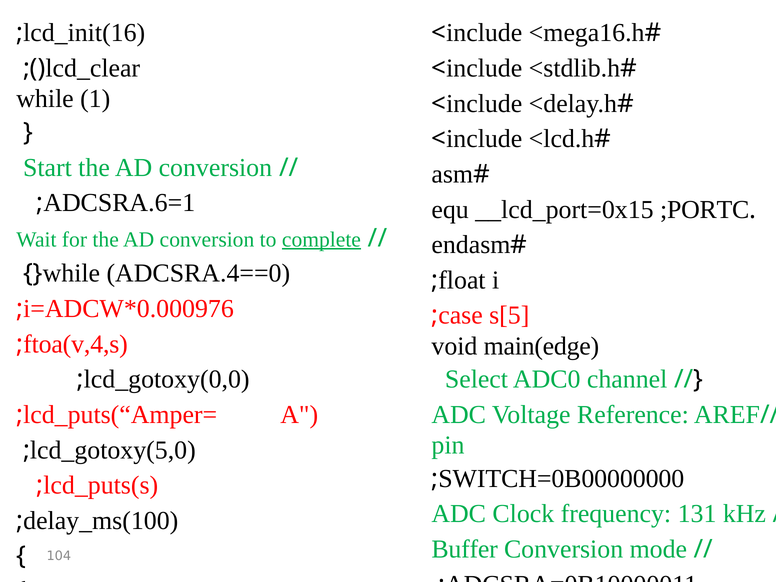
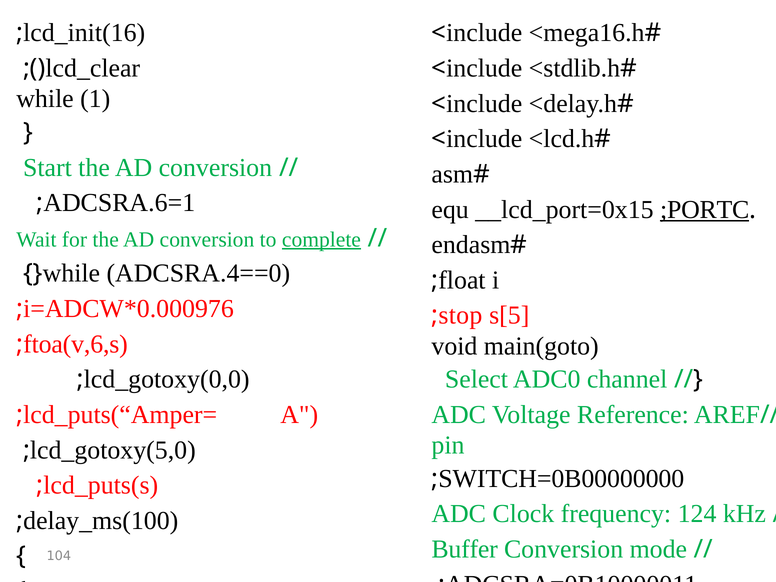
;PORTC underline: none -> present
case: case -> stop
ftoa(v,4,s: ftoa(v,4,s -> ftoa(v,6,s
main(edge: main(edge -> main(goto
131: 131 -> 124
